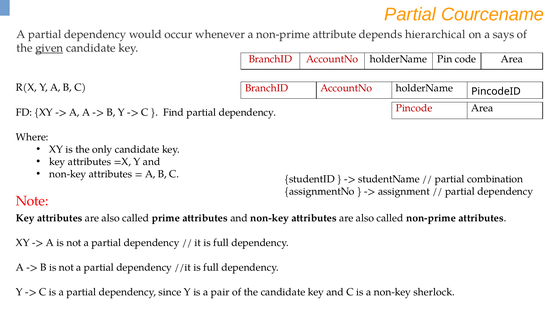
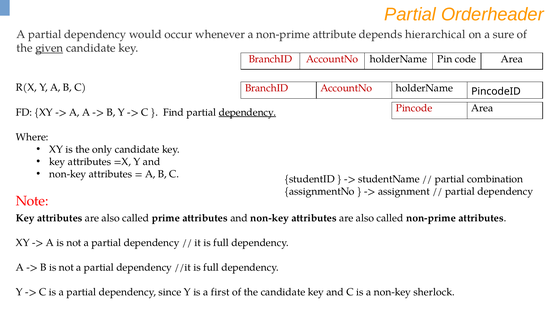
Courcename: Courcename -> Orderheader
says: says -> sure
dependency at (248, 112) underline: none -> present
pair: pair -> first
